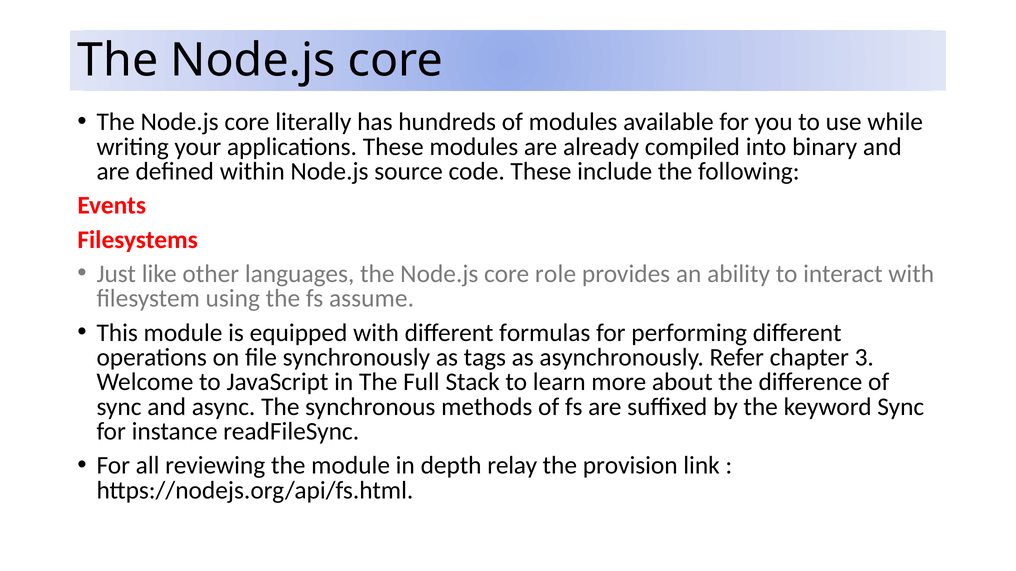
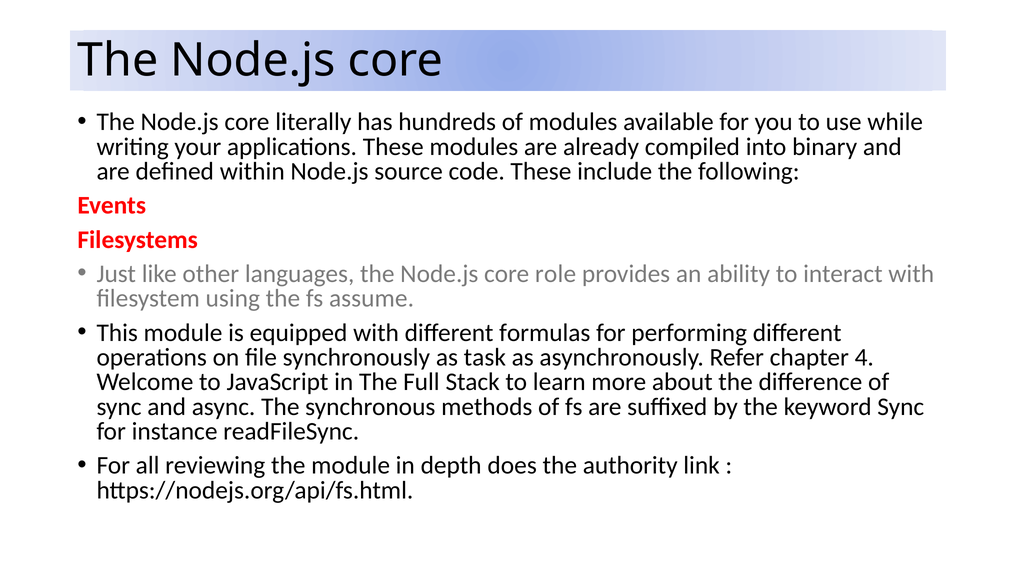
tags: tags -> task
3: 3 -> 4
relay: relay -> does
provision: provision -> authority
